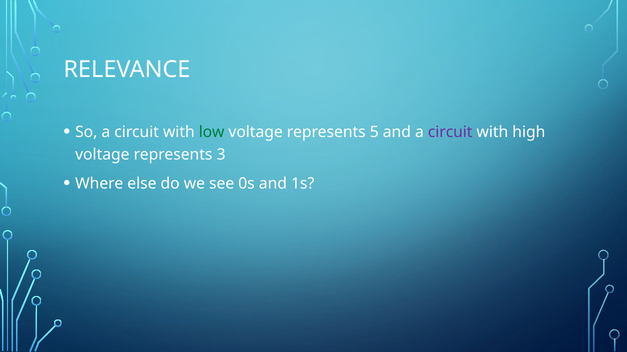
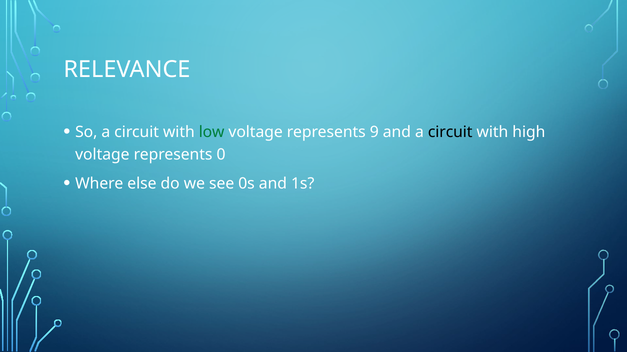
5: 5 -> 9
circuit at (450, 132) colour: purple -> black
3: 3 -> 0
